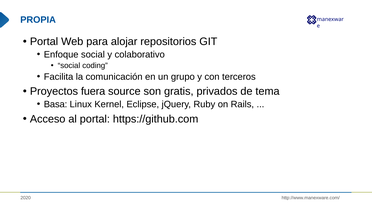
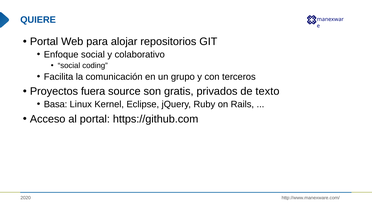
PROPIA: PROPIA -> QUIERE
tema: tema -> texto
